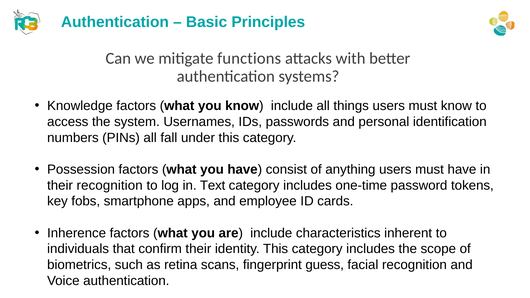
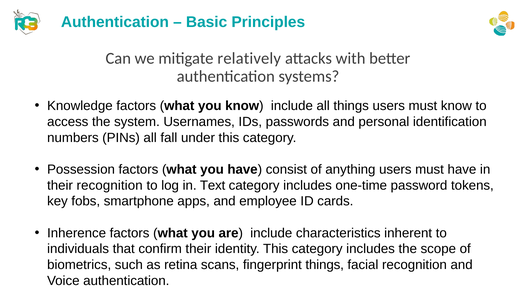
functions: functions -> relatively
fingerprint guess: guess -> things
